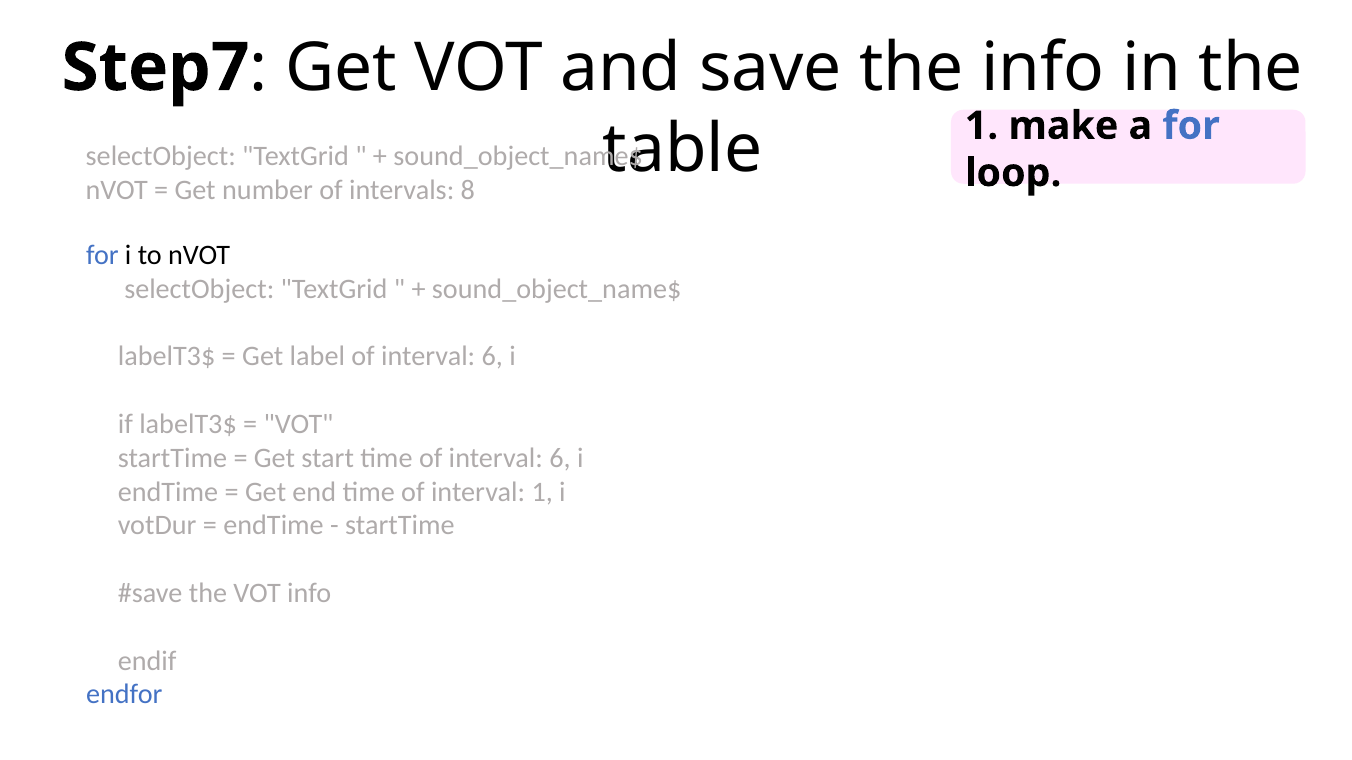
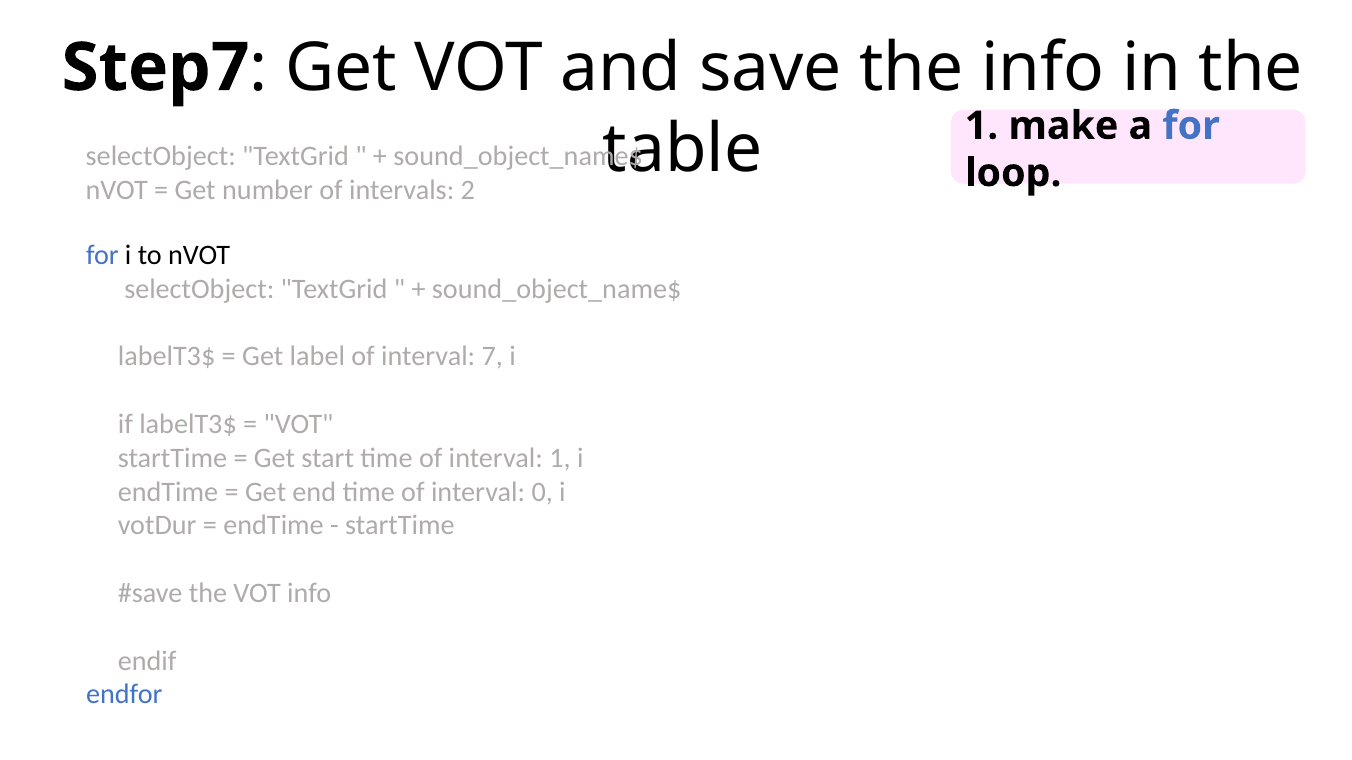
8: 8 -> 2
label of interval 6: 6 -> 7
time of interval 6: 6 -> 1
interval 1: 1 -> 0
